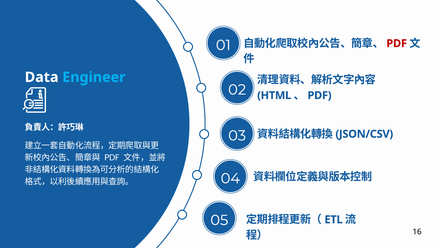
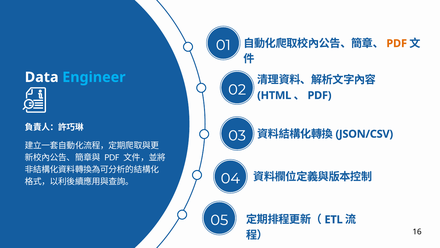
PDF at (397, 43) colour: red -> orange
